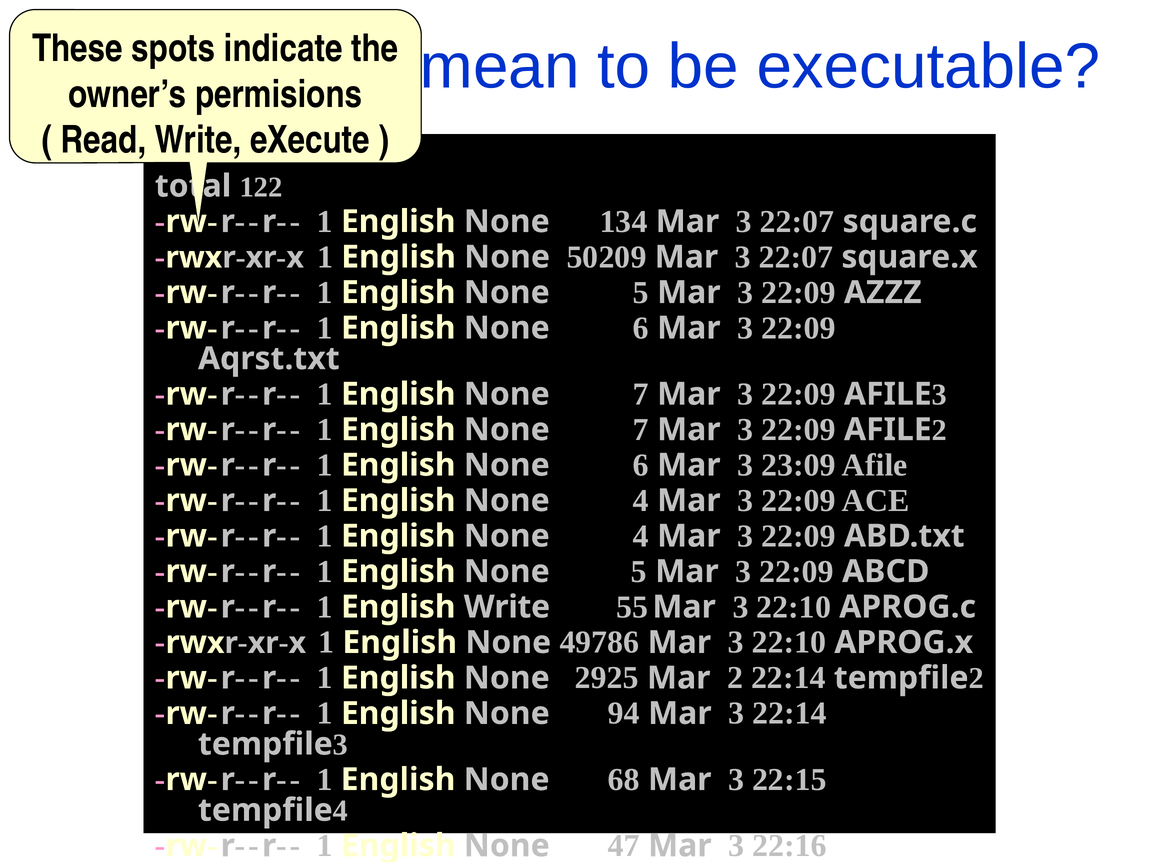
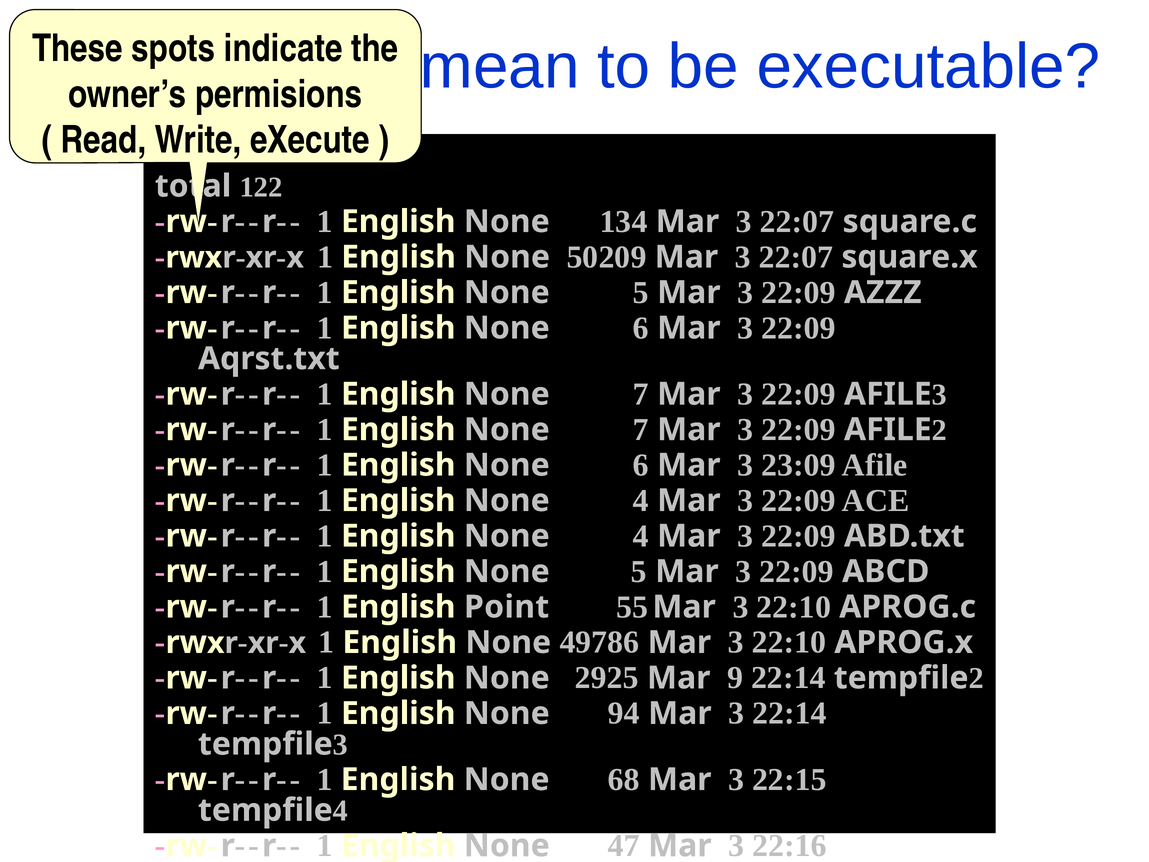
English Write: Write -> Point
Mar 2: 2 -> 9
